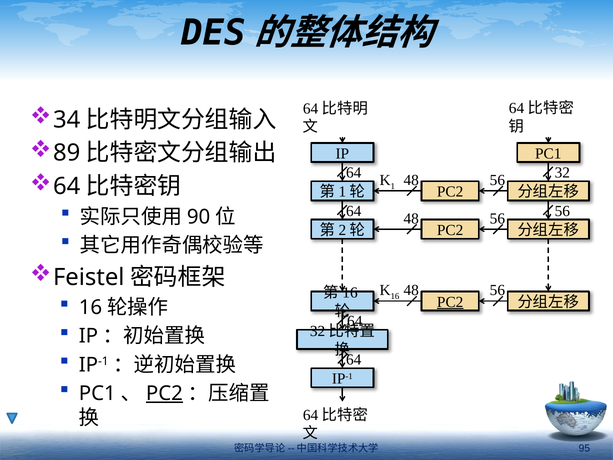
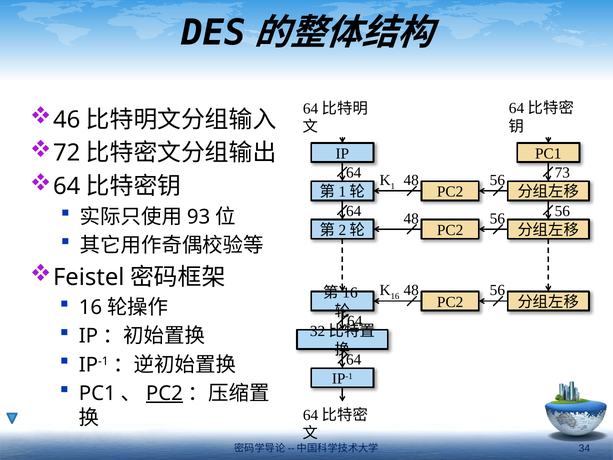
34: 34 -> 46
89: 89 -> 72
32: 32 -> 73
90: 90 -> 93
PC2 at (450, 302) underline: present -> none
95: 95 -> 34
